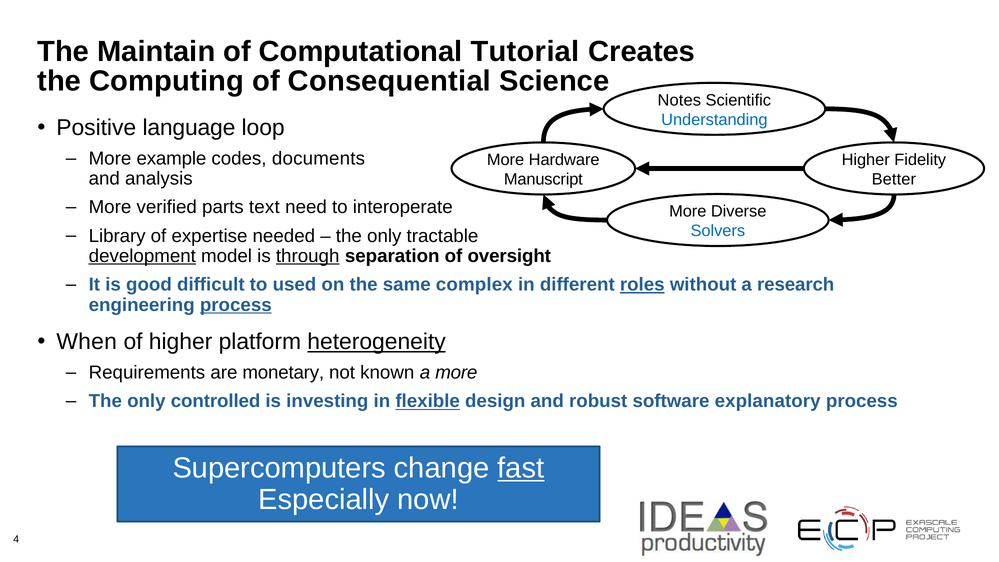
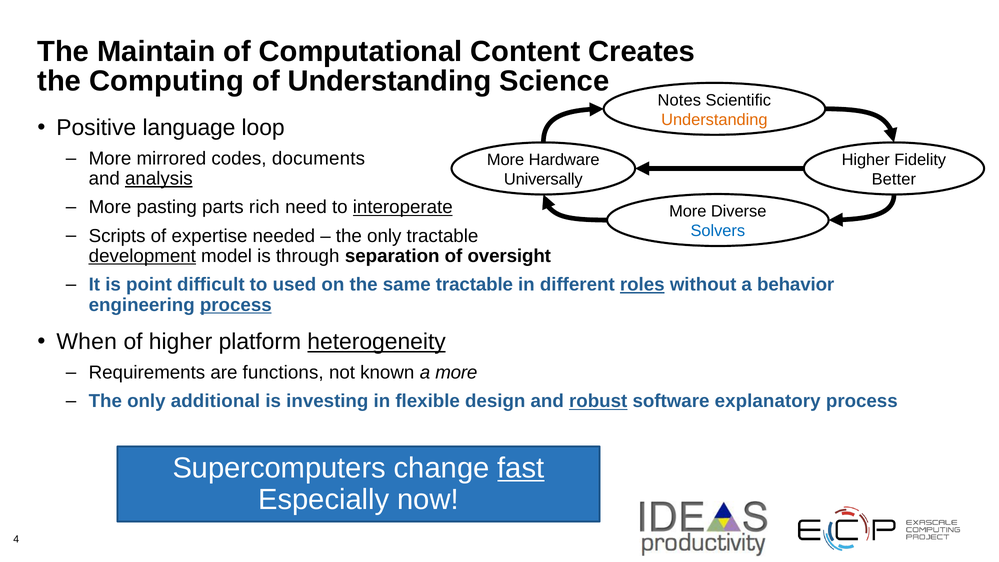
Tutorial: Tutorial -> Content
of Consequential: Consequential -> Understanding
Understanding at (714, 120) colour: blue -> orange
example: example -> mirrored
analysis underline: none -> present
Manuscript: Manuscript -> Universally
verified: verified -> pasting
text: text -> rich
interoperate underline: none -> present
Library: Library -> Scripts
through underline: present -> none
good: good -> point
same complex: complex -> tractable
research: research -> behavior
monetary: monetary -> functions
controlled: controlled -> additional
flexible underline: present -> none
robust underline: none -> present
